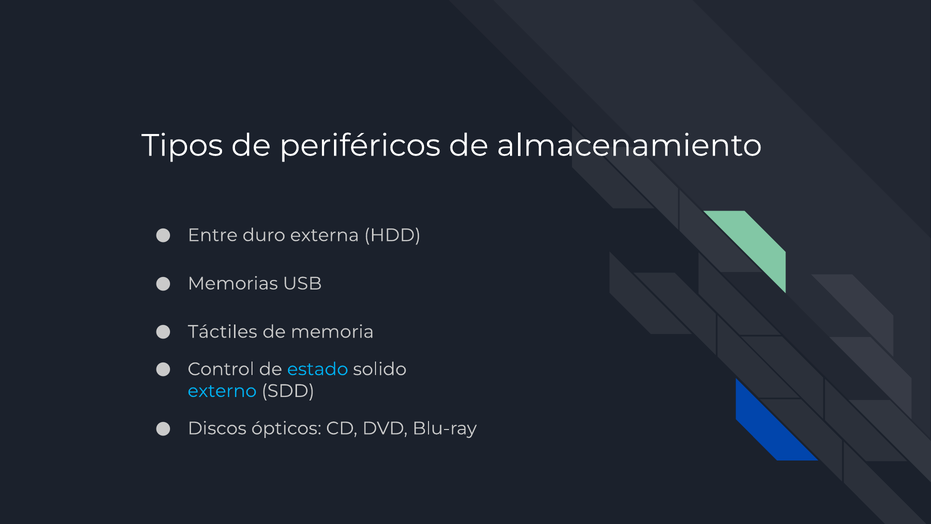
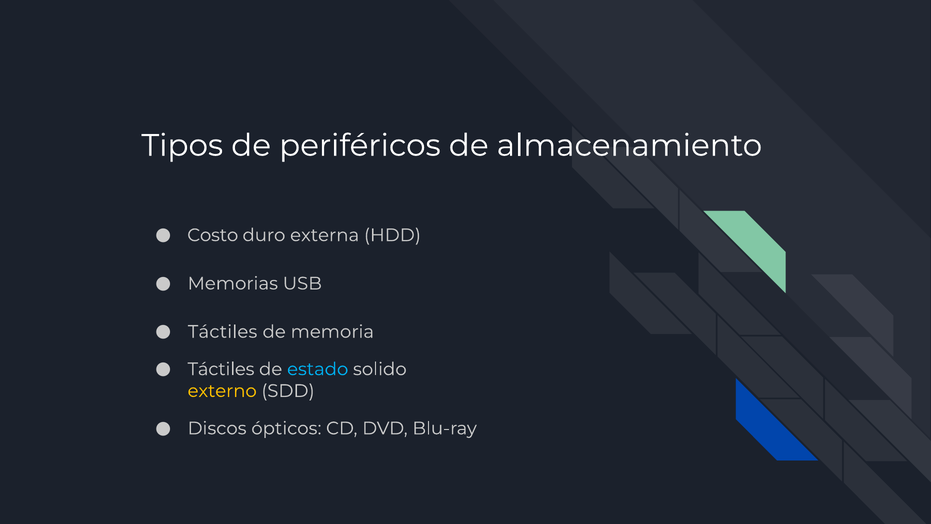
Entre: Entre -> Costo
Control at (221, 369): Control -> Táctiles
externo colour: light blue -> yellow
